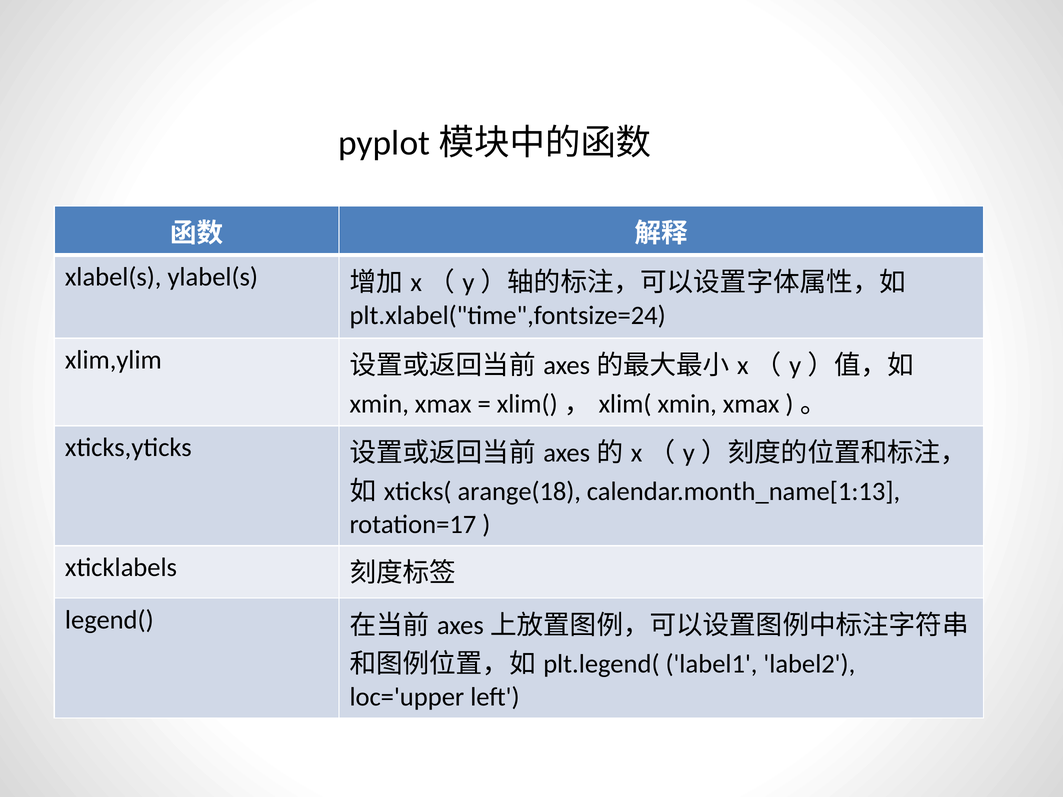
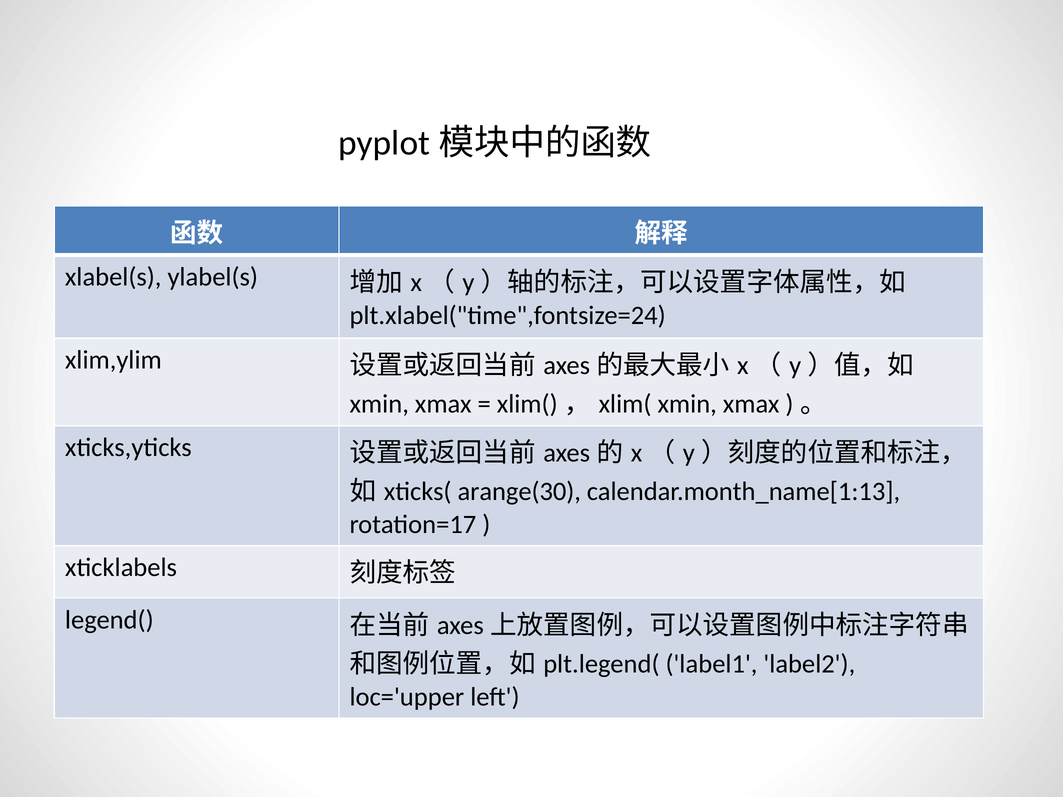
arange(18: arange(18 -> arange(30
